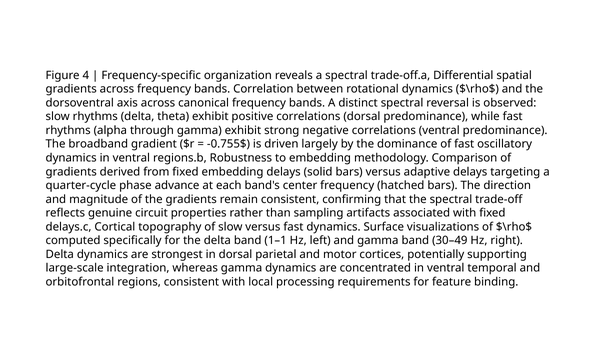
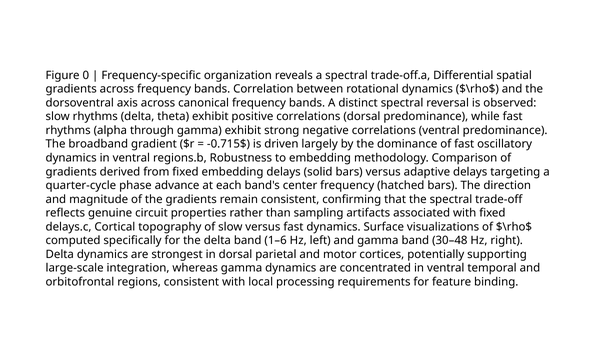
4: 4 -> 0
-0.755$: -0.755$ -> -0.715$
1–1: 1–1 -> 1–6
30–49: 30–49 -> 30–48
